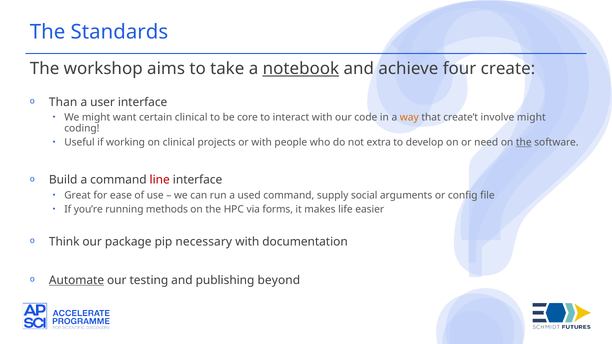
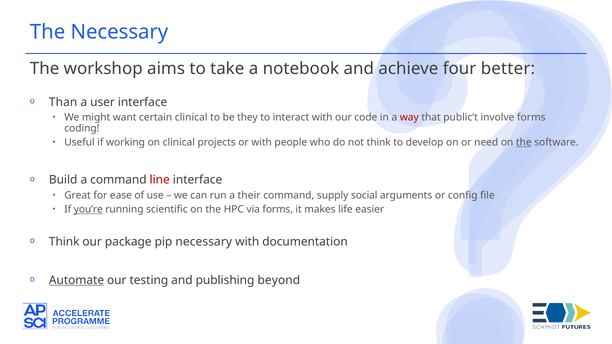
The Standards: Standards -> Necessary
notebook underline: present -> none
create: create -> better
core: core -> they
way colour: orange -> red
create’t: create’t -> public’t
involve might: might -> forms
not extra: extra -> think
used: used -> their
you’re underline: none -> present
methods: methods -> scientific
